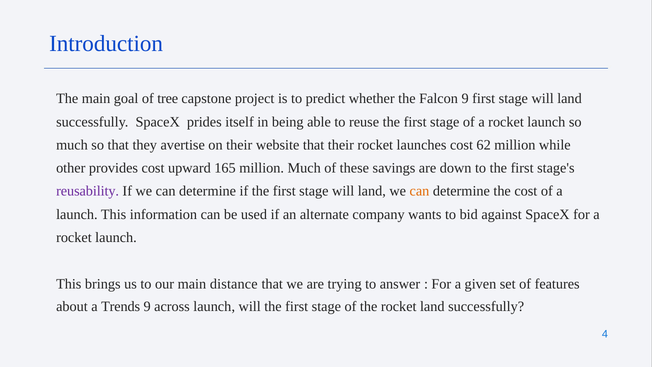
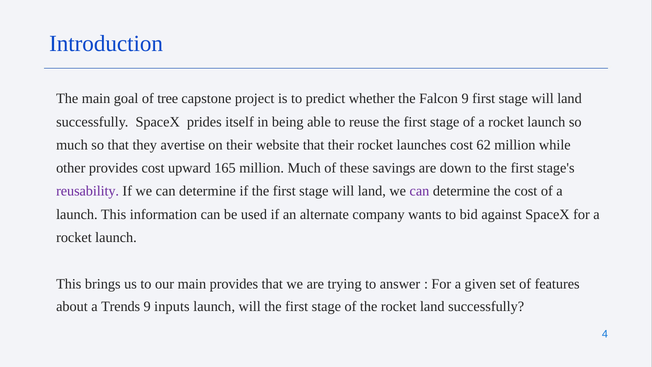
can at (419, 191) colour: orange -> purple
main distance: distance -> provides
across: across -> inputs
